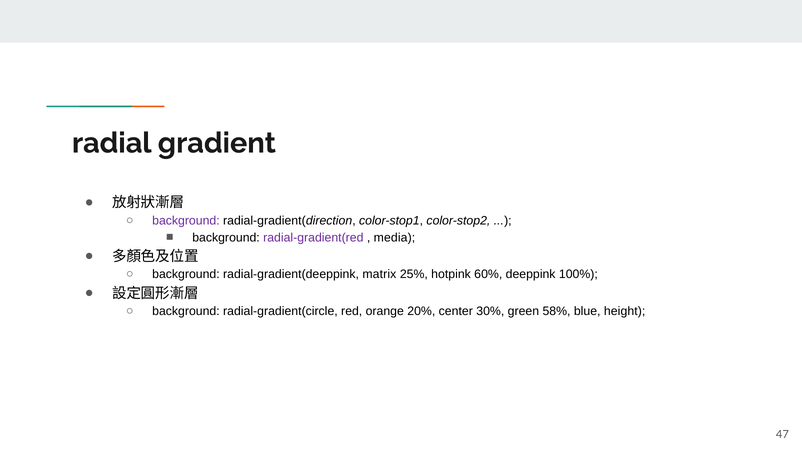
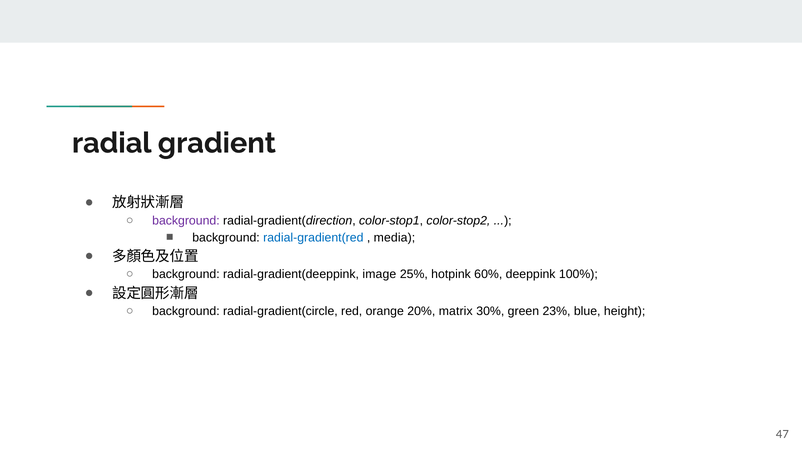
radial-gradient(red colour: purple -> blue
matrix: matrix -> image
center: center -> matrix
58%: 58% -> 23%
